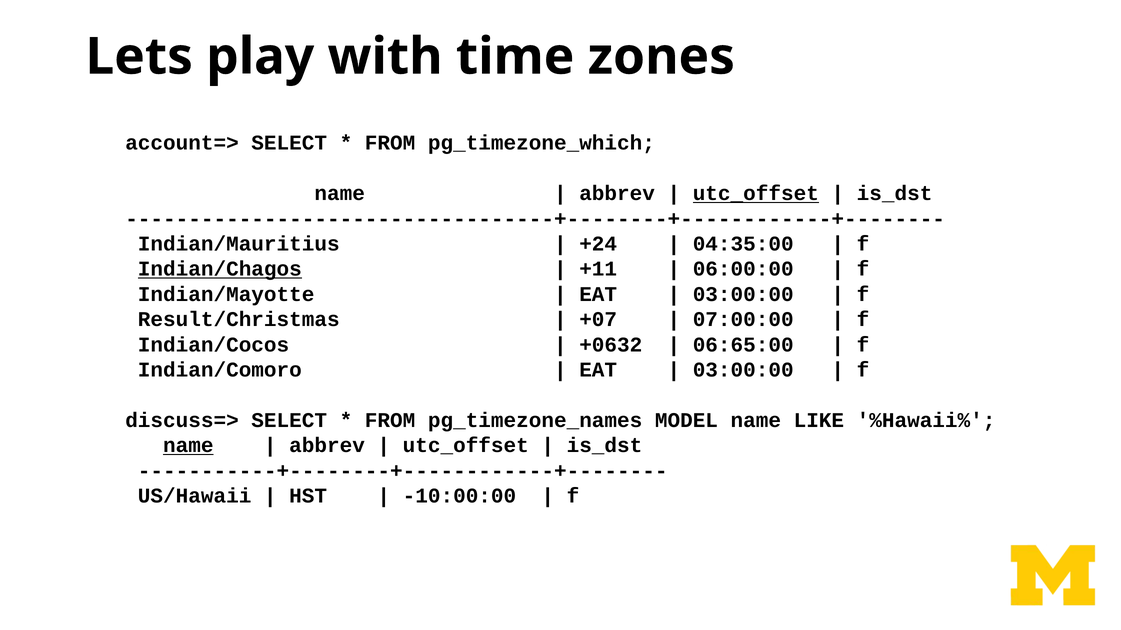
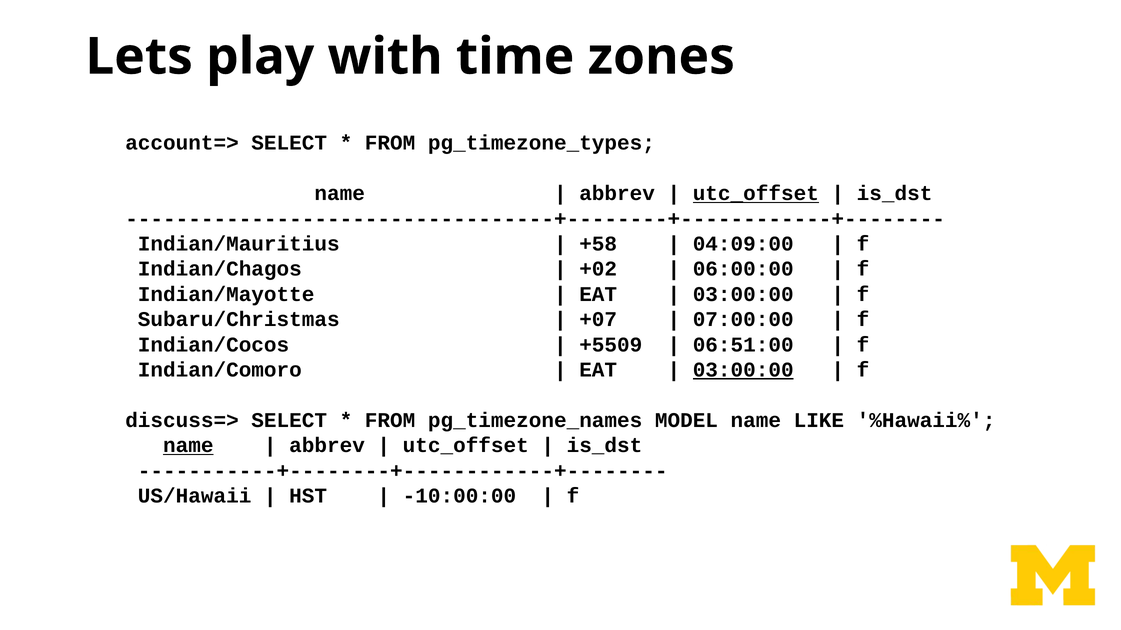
pg_timezone_which: pg_timezone_which -> pg_timezone_types
+24: +24 -> +58
04:35:00: 04:35:00 -> 04:09:00
Indian/Chagos underline: present -> none
+11: +11 -> +02
Result/Christmas: Result/Christmas -> Subaru/Christmas
+0632: +0632 -> +5509
06:65:00: 06:65:00 -> 06:51:00
03:00:00 at (743, 370) underline: none -> present
